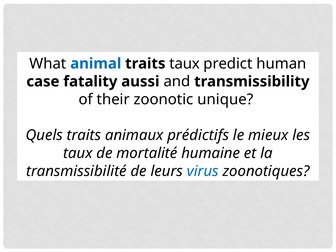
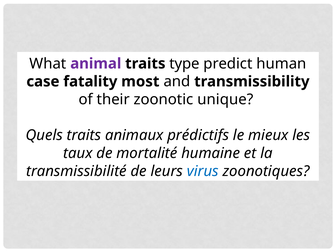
animal colour: blue -> purple
traits taux: taux -> type
aussi: aussi -> most
